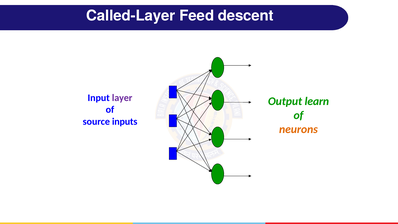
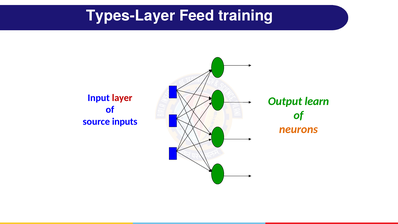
Called-Layer: Called-Layer -> Types-Layer
descent: descent -> training
layer colour: purple -> red
